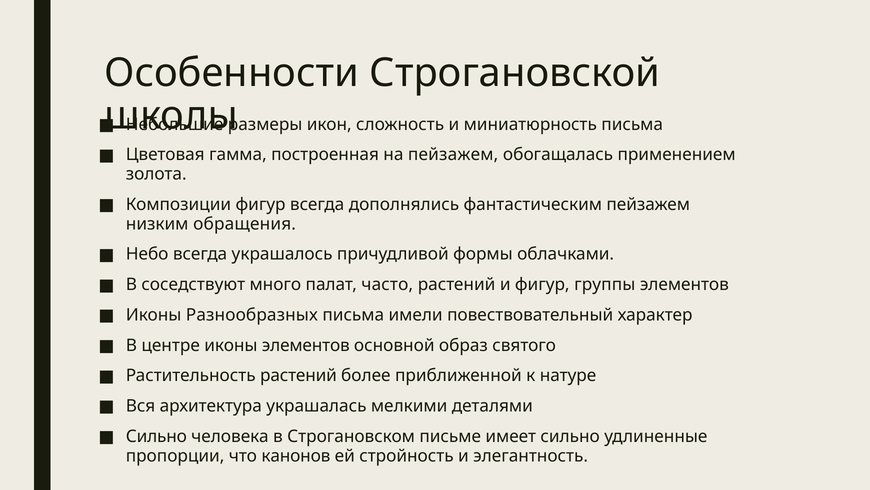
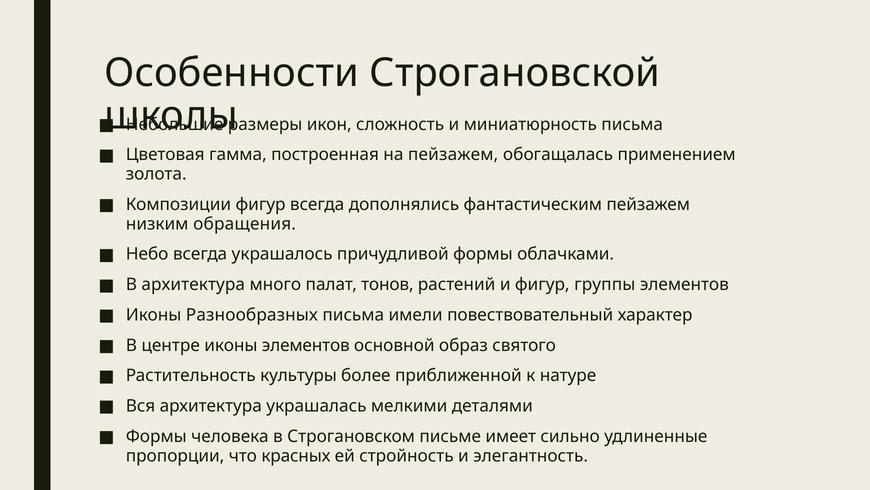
В соседствуют: соседствуют -> архитектура
часто: часто -> тонов
Растительность растений: растений -> культуры
Сильно at (156, 436): Сильно -> Формы
канонов: канонов -> красных
